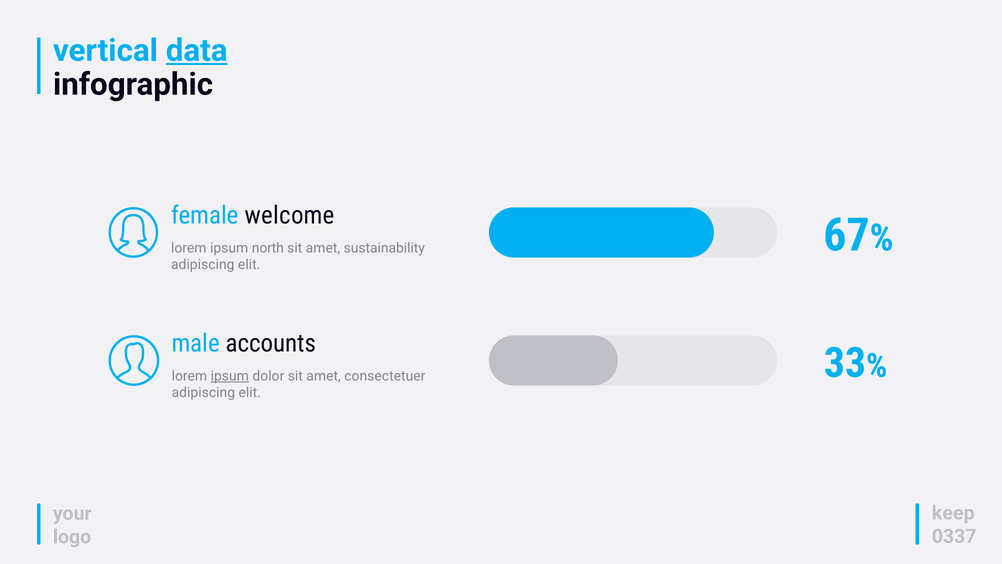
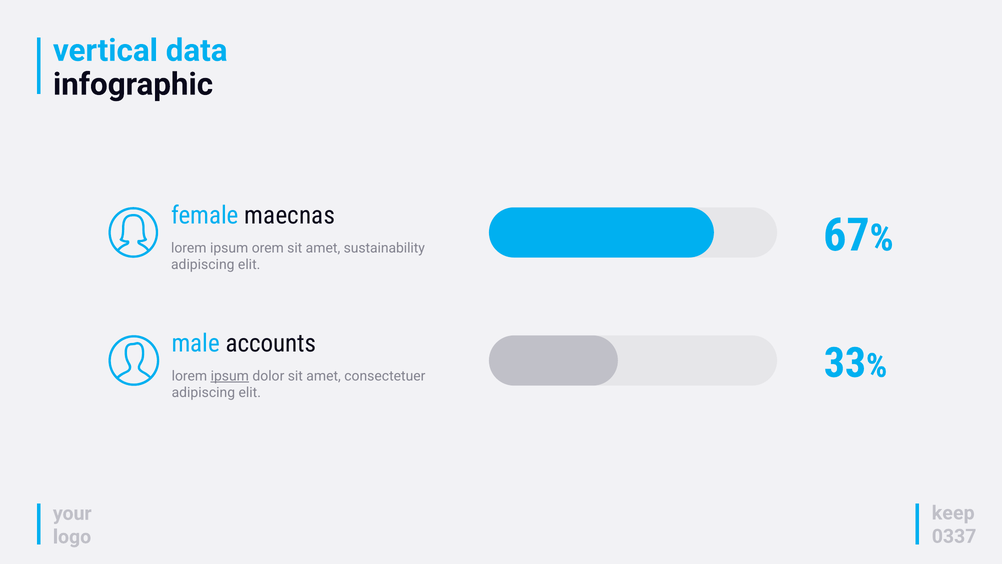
data underline: present -> none
welcome: welcome -> maecnas
north: north -> orem
